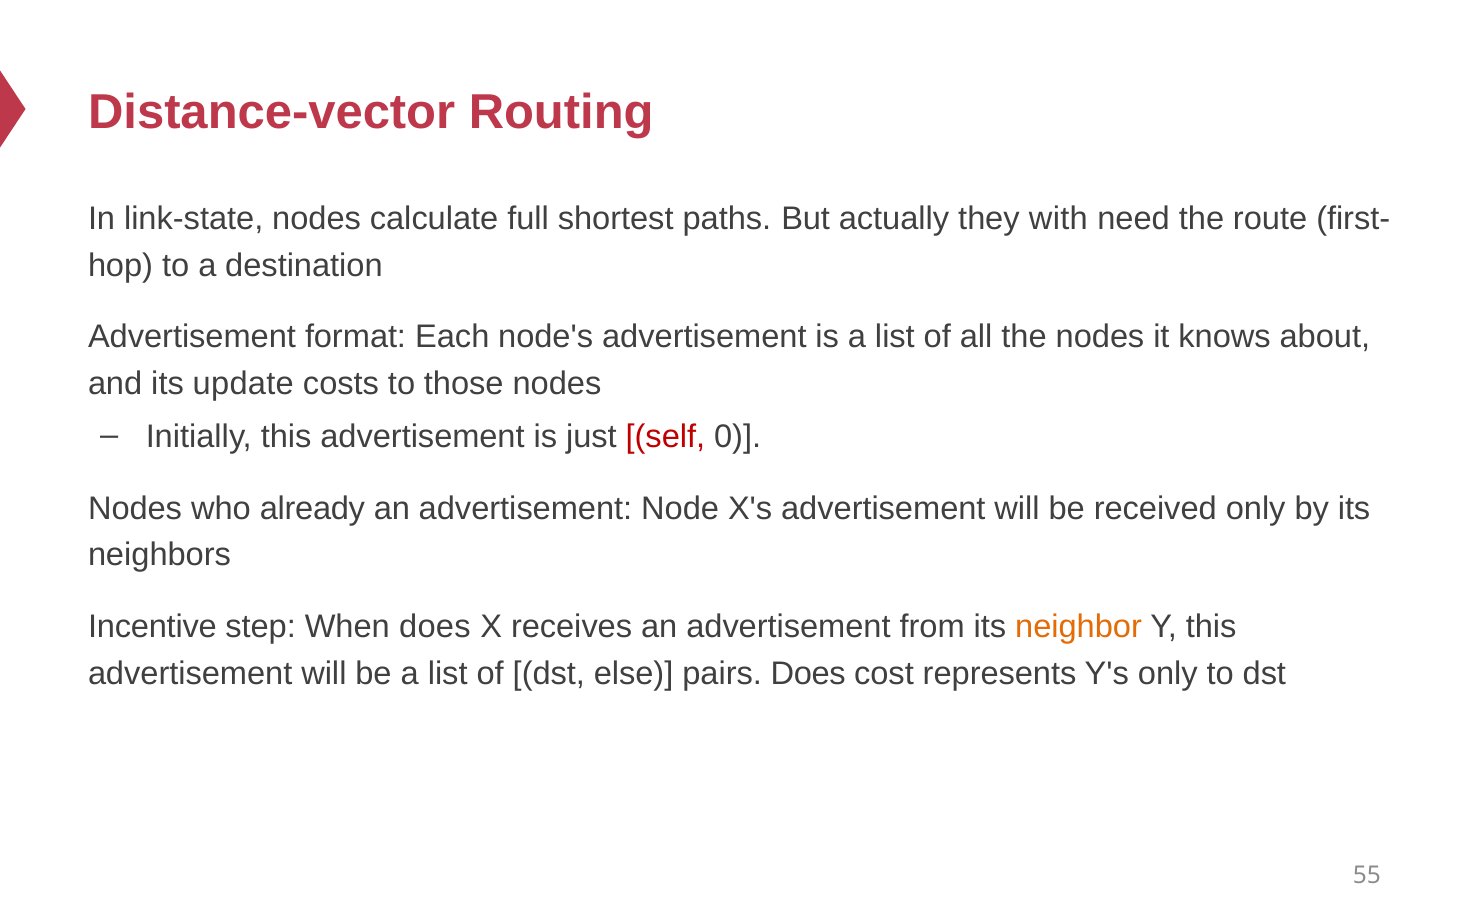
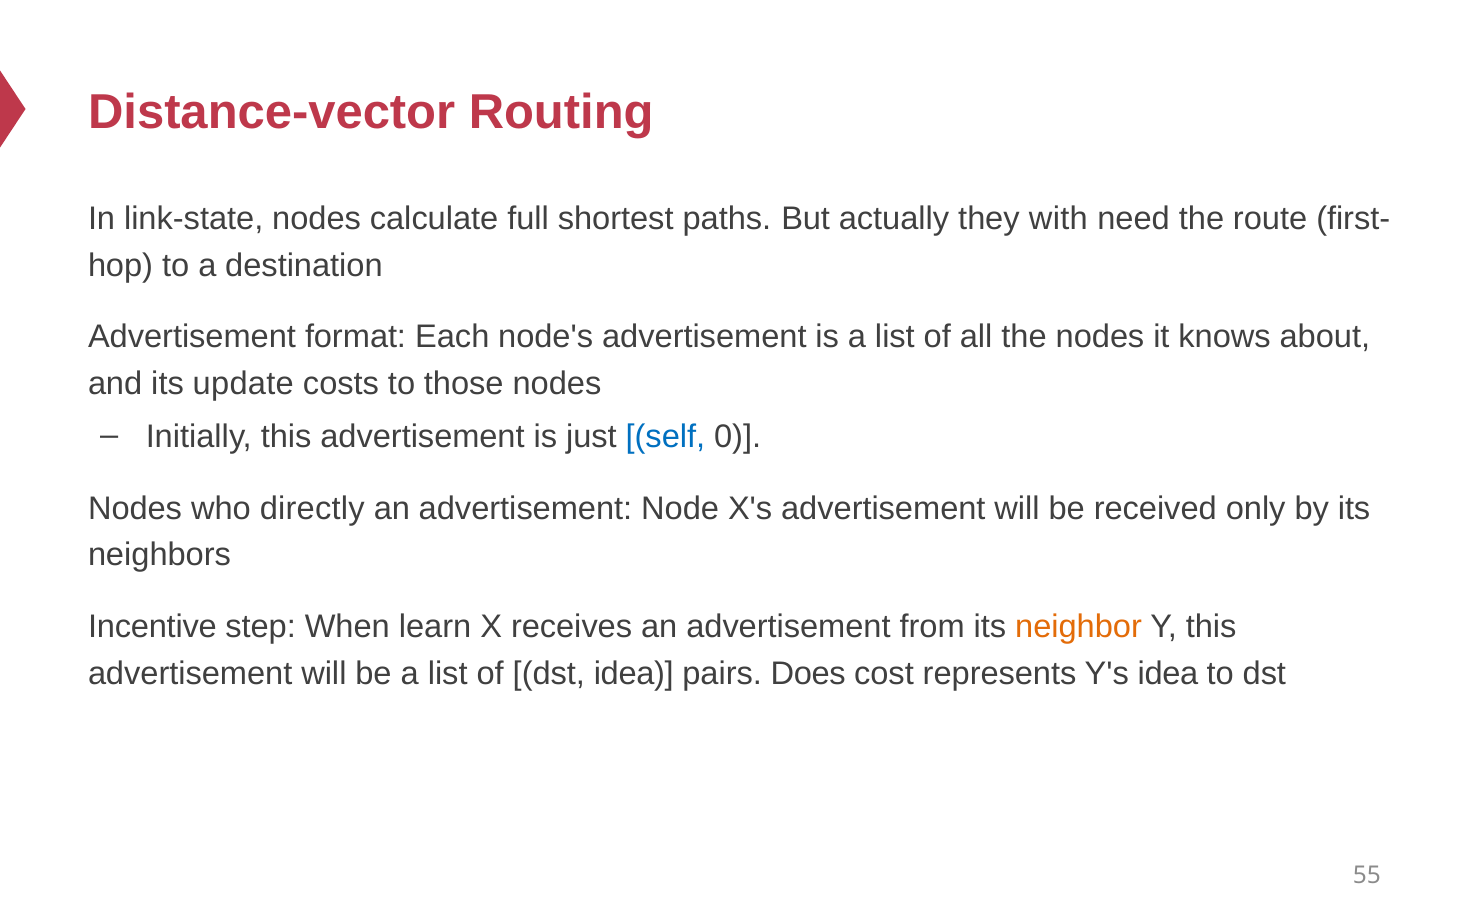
self colour: red -> blue
already: already -> directly
When does: does -> learn
dst else: else -> idea
Y's only: only -> idea
